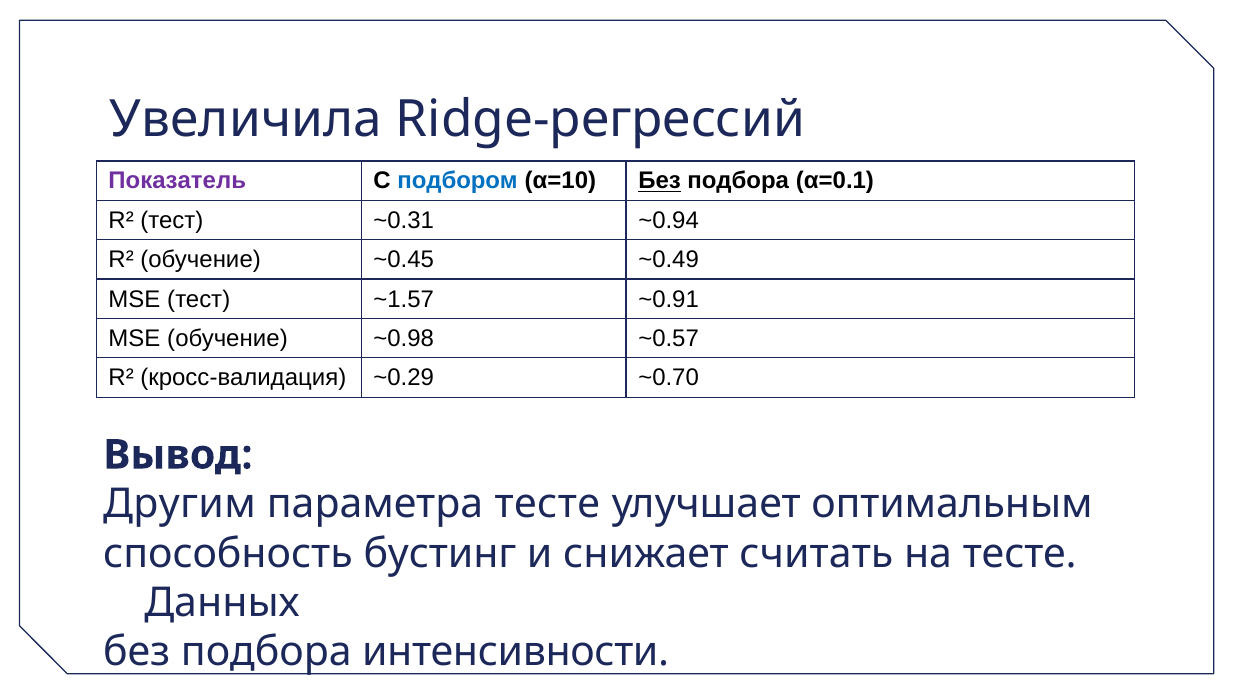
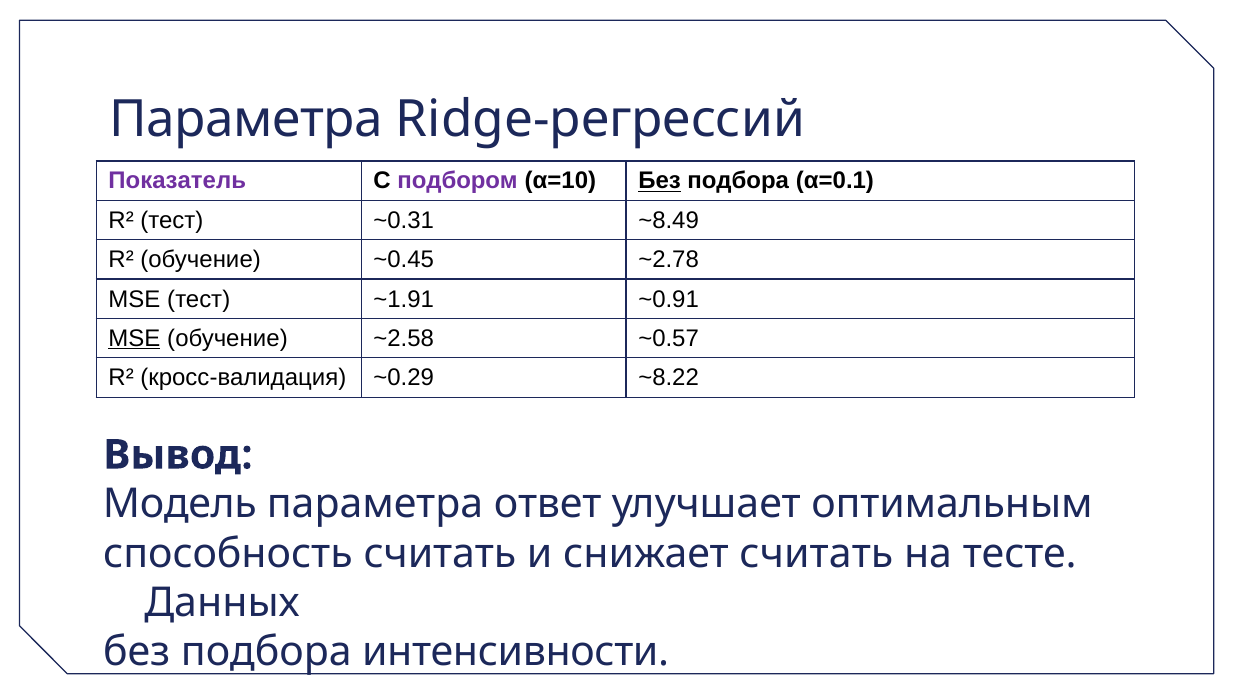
Увеличила at (246, 120): Увеличила -> Параметра
подбором colour: blue -> purple
~0.94: ~0.94 -> ~8.49
~0.49: ~0.49 -> ~2.78
~1.57: ~1.57 -> ~1.91
MSE at (134, 338) underline: none -> present
~0.98: ~0.98 -> ~2.58
~0.70: ~0.70 -> ~8.22
Другим: Другим -> Модель
параметра тесте: тесте -> ответ
способность бустинг: бустинг -> считать
